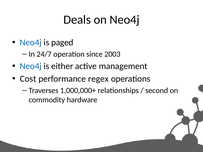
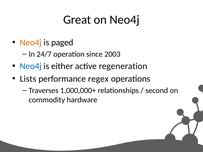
Deals: Deals -> Great
Neo4j at (31, 43) colour: blue -> orange
management: management -> regeneration
Cost: Cost -> Lists
